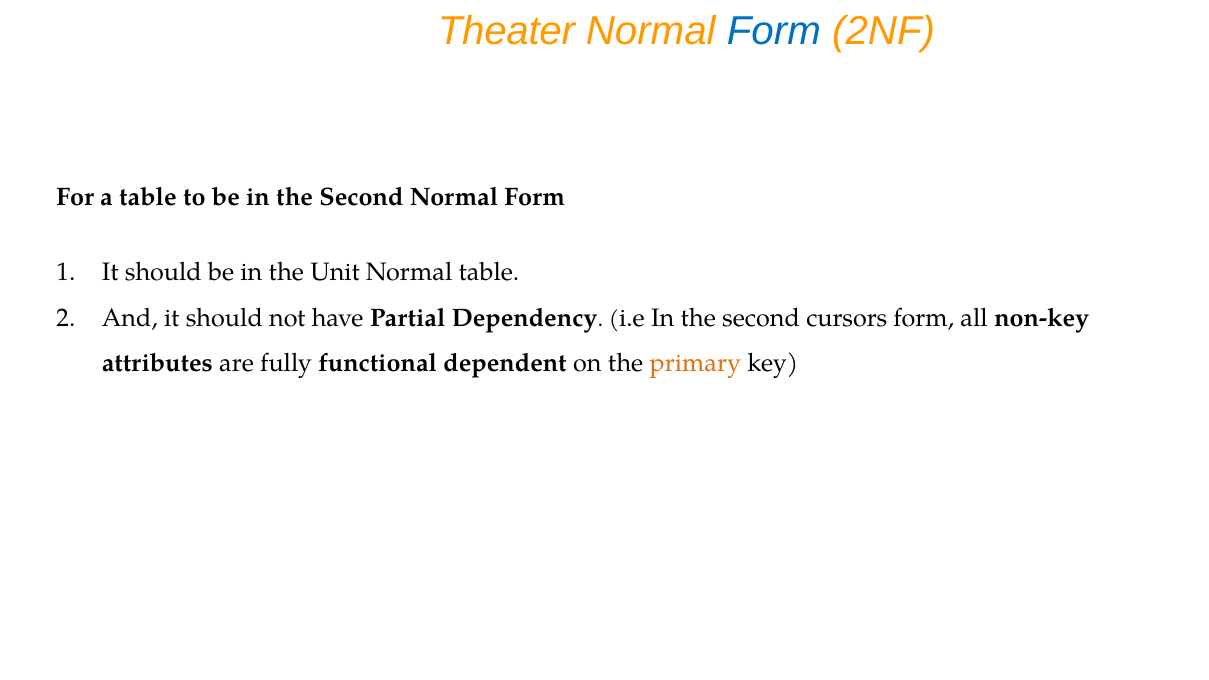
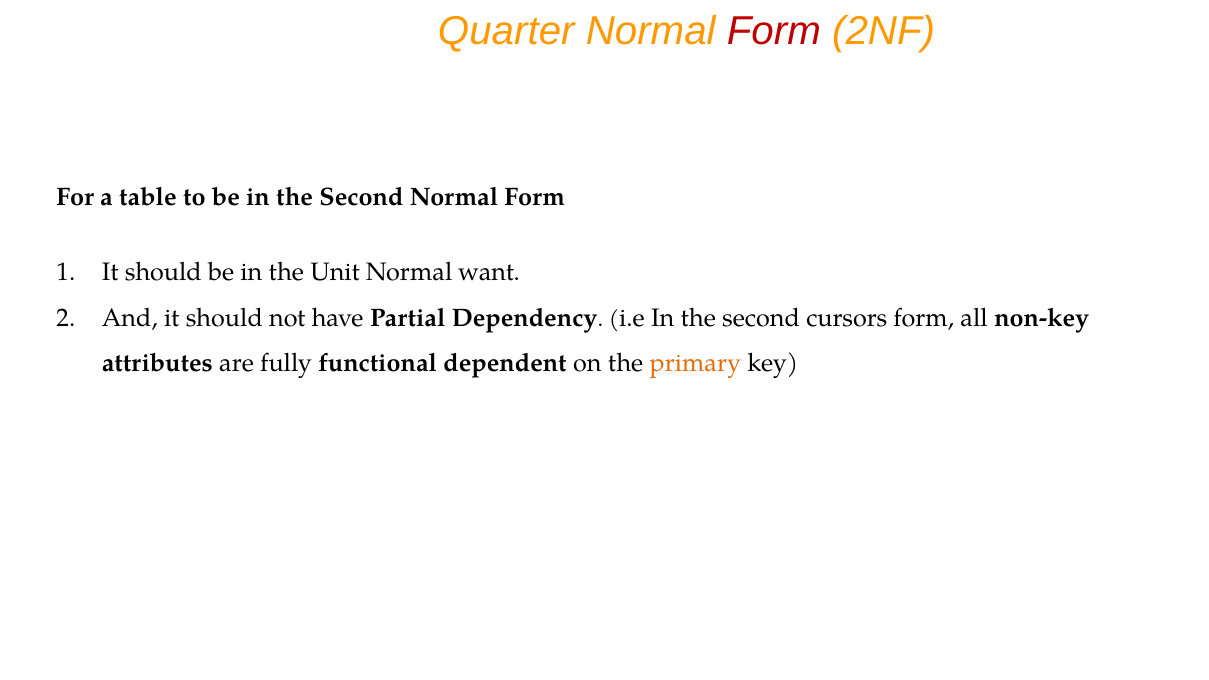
Theater: Theater -> Quarter
Form at (774, 31) colour: blue -> red
Normal table: table -> want
